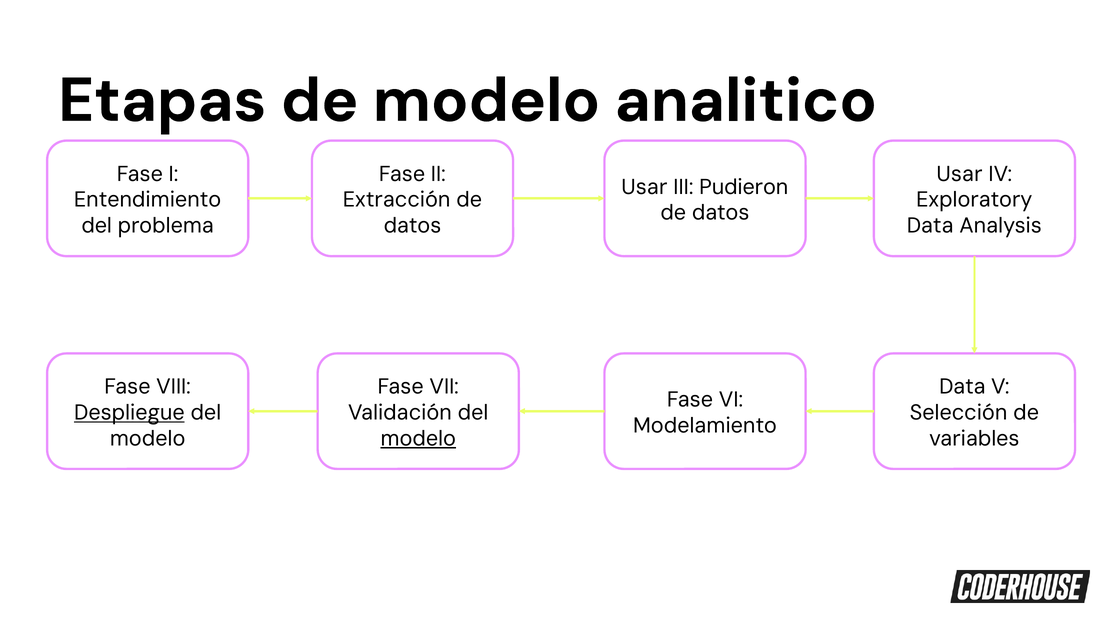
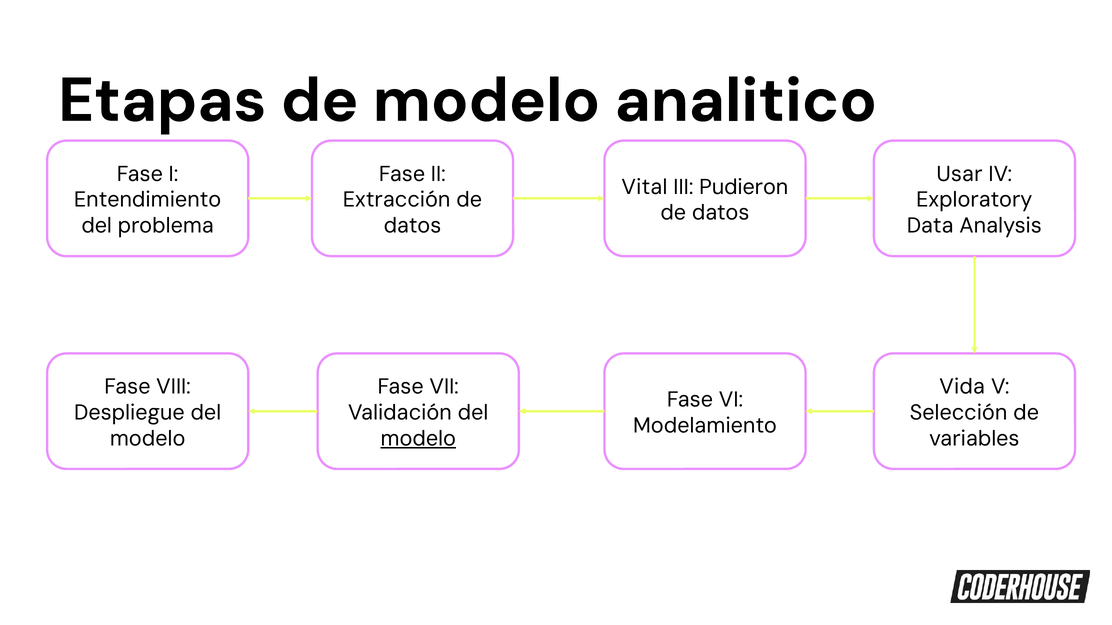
Usar at (644, 187): Usar -> Vital
Data at (962, 387): Data -> Vida
Despliegue underline: present -> none
